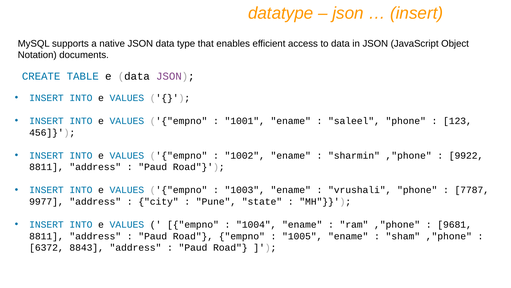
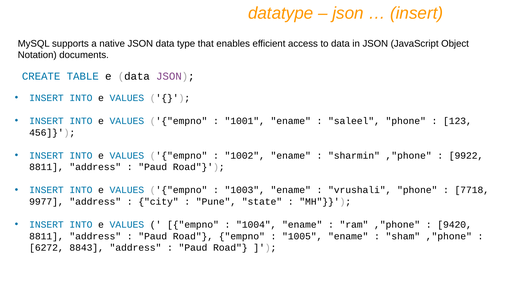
7787: 7787 -> 7718
9681: 9681 -> 9420
6372: 6372 -> 6272
